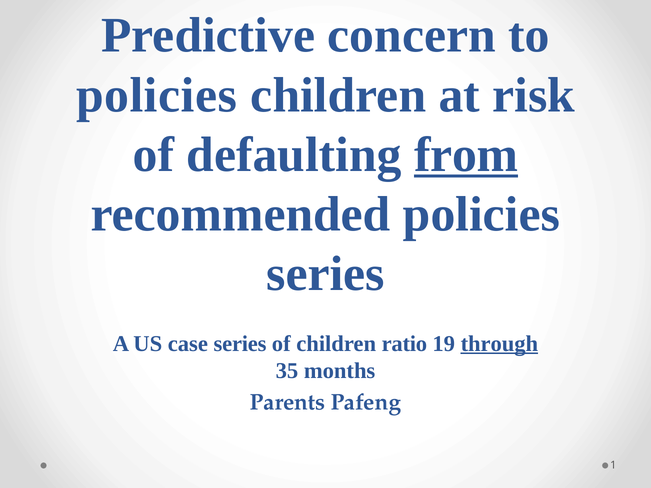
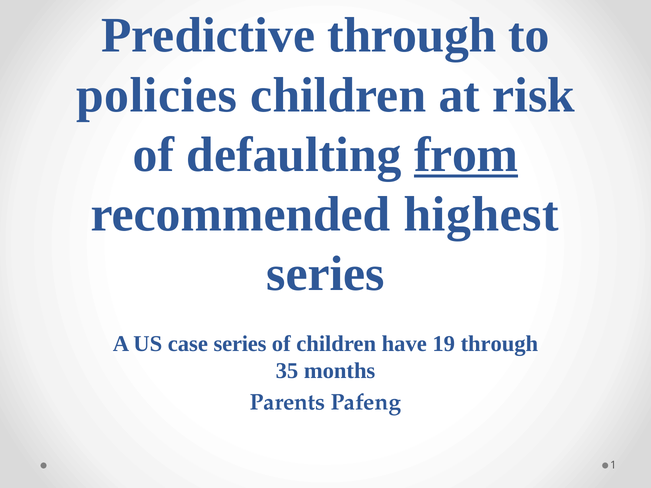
Predictive concern: concern -> through
recommended policies: policies -> highest
ratio: ratio -> have
through at (499, 344) underline: present -> none
